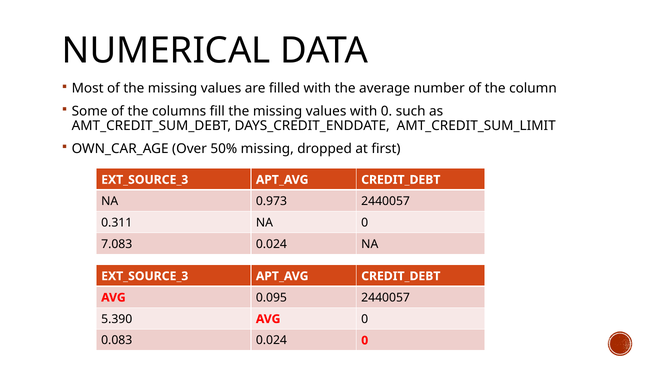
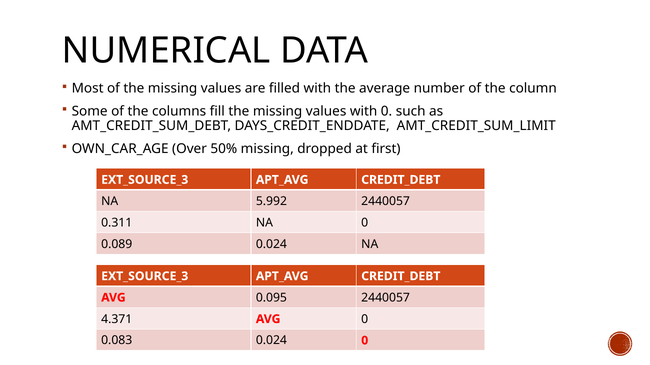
0.973: 0.973 -> 5.992
7.083: 7.083 -> 0.089
5.390: 5.390 -> 4.371
